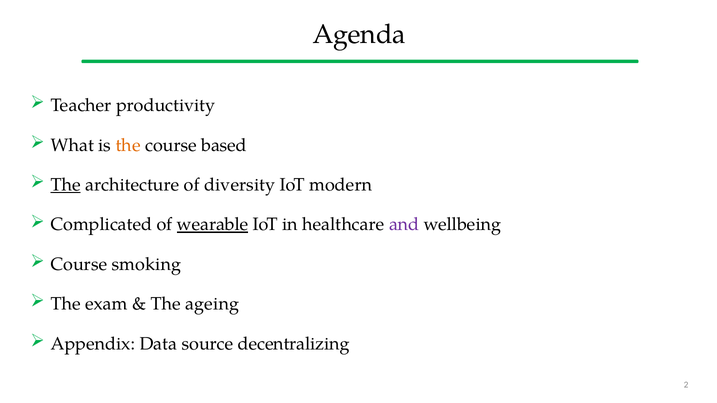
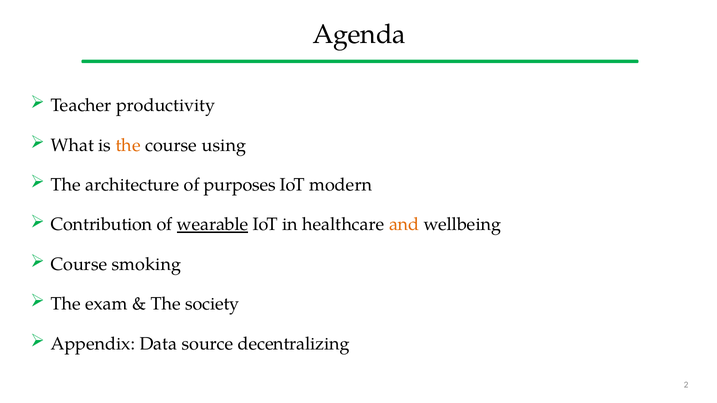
based: based -> using
The at (66, 185) underline: present -> none
diversity: diversity -> purposes
Complicated: Complicated -> Contribution
and colour: purple -> orange
ageing: ageing -> society
